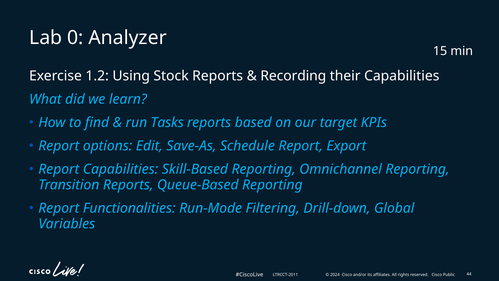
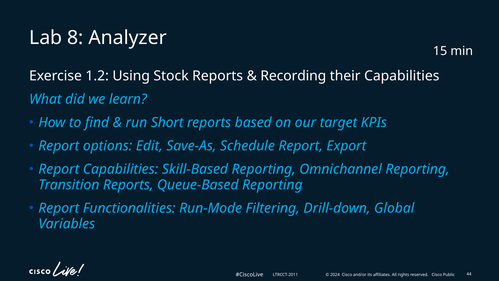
0: 0 -> 8
Tasks: Tasks -> Short
